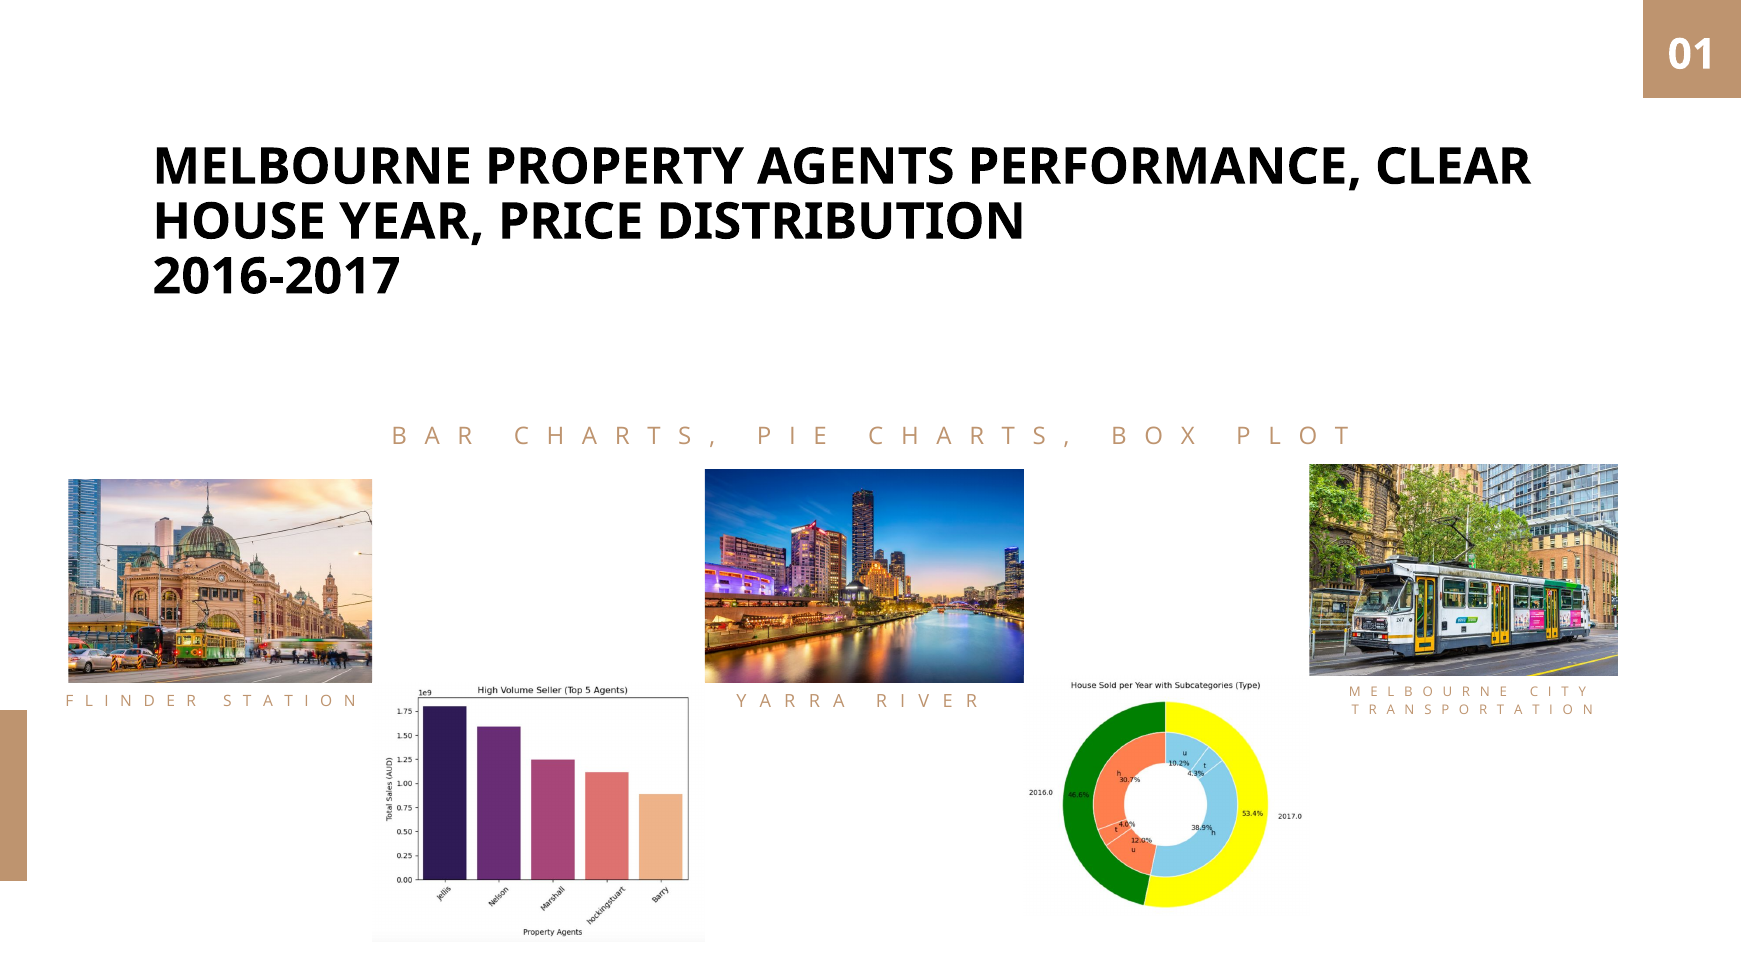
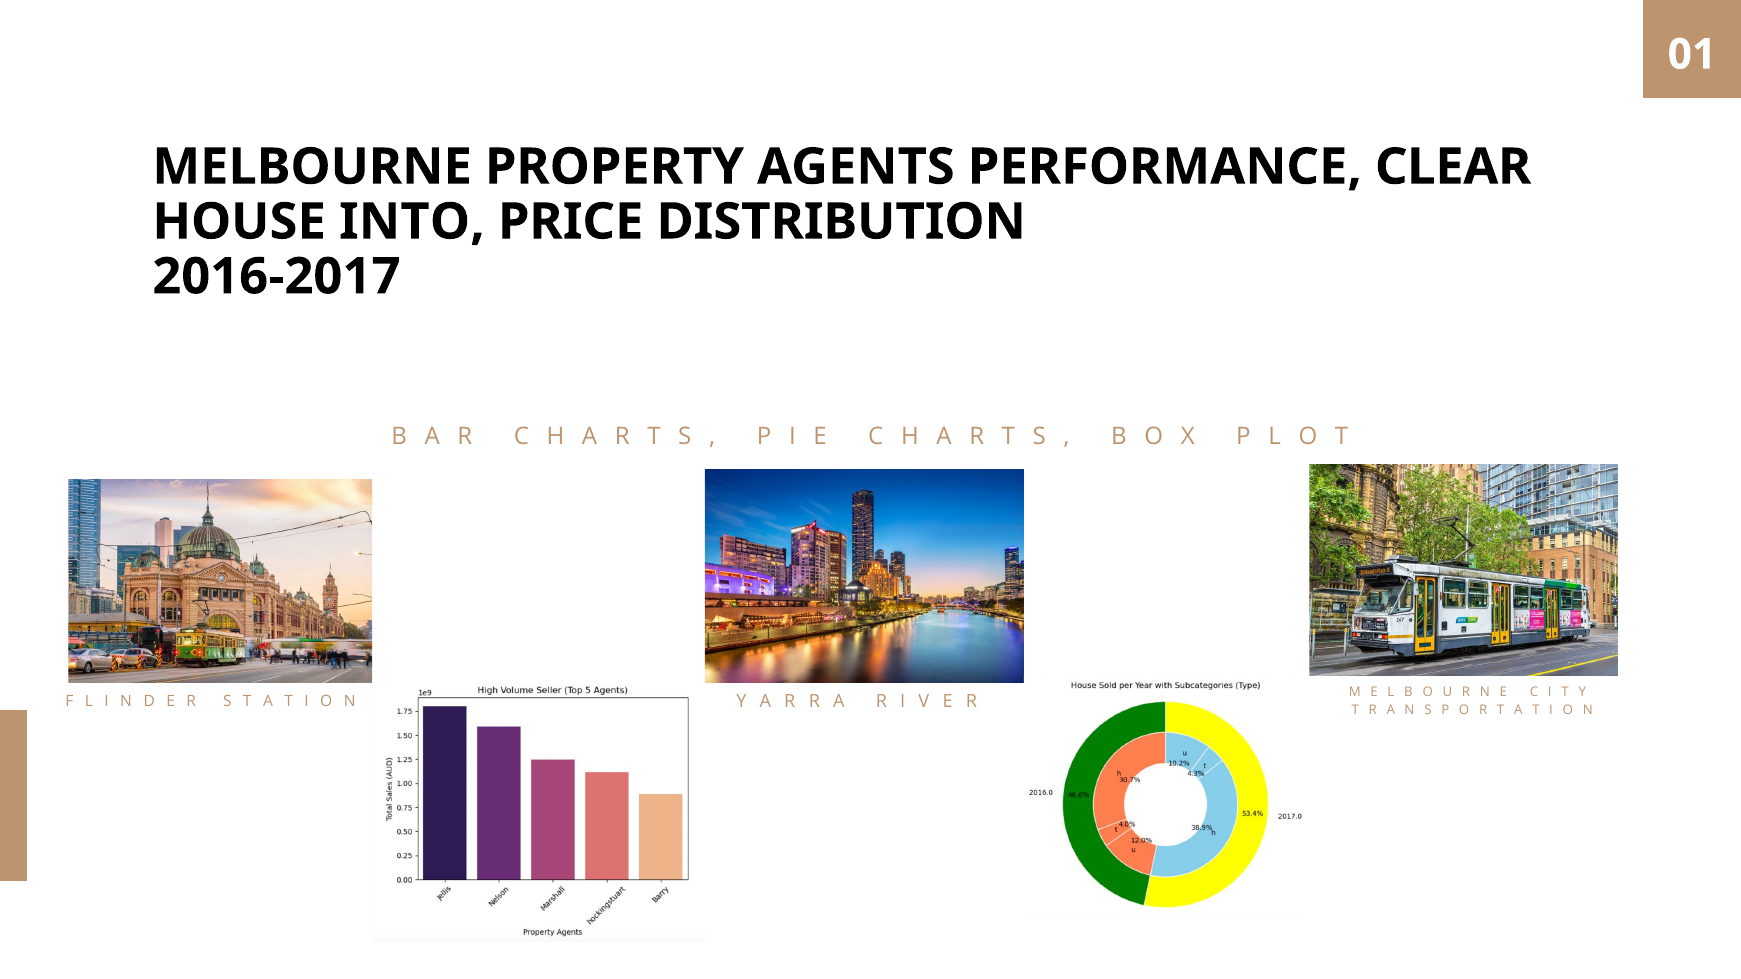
YEAR: YEAR -> INTO
